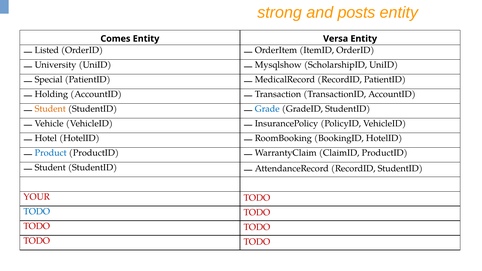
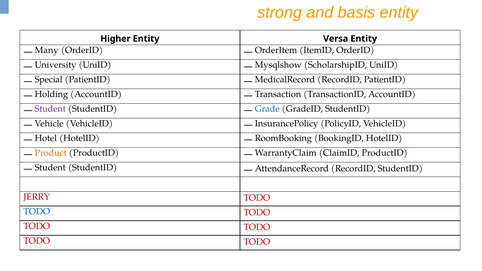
posts: posts -> basis
Comes: Comes -> Higher
Listed: Listed -> Many
Student at (50, 109) colour: orange -> purple
Product colour: blue -> orange
YOUR: YOUR -> JERRY
